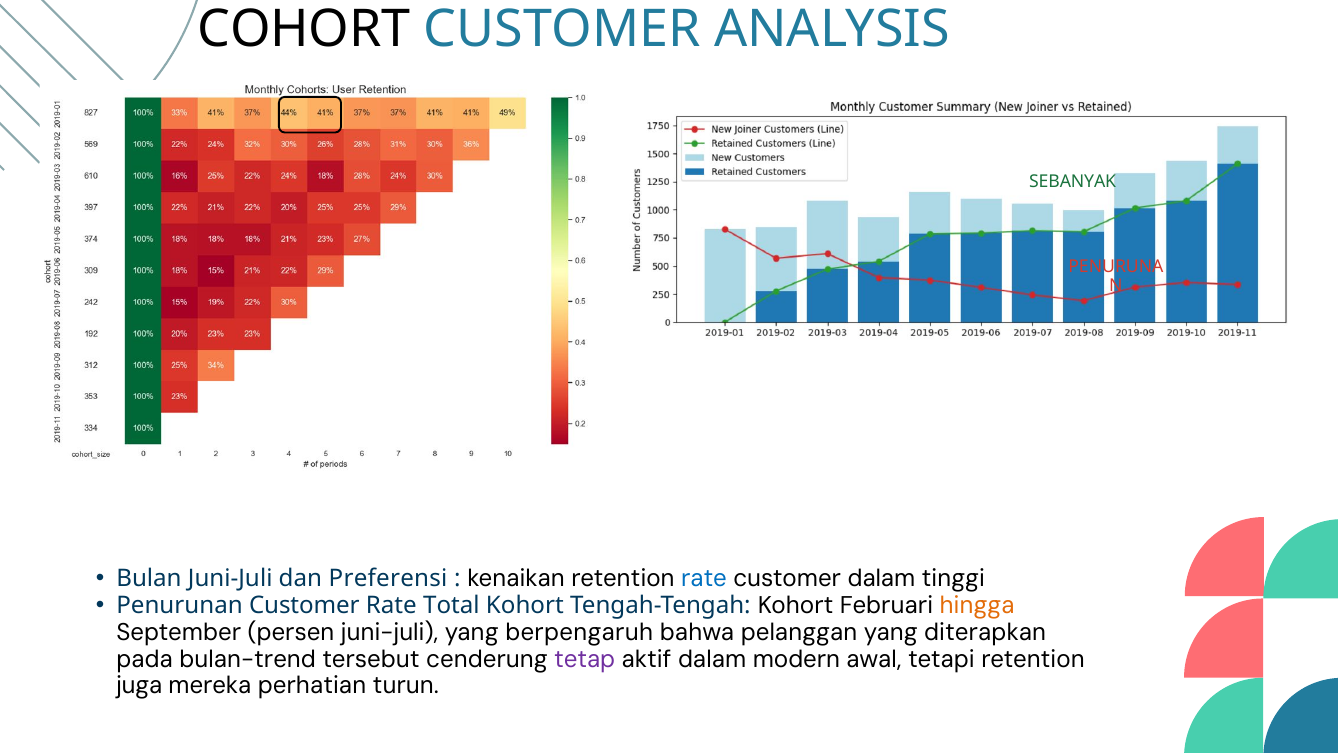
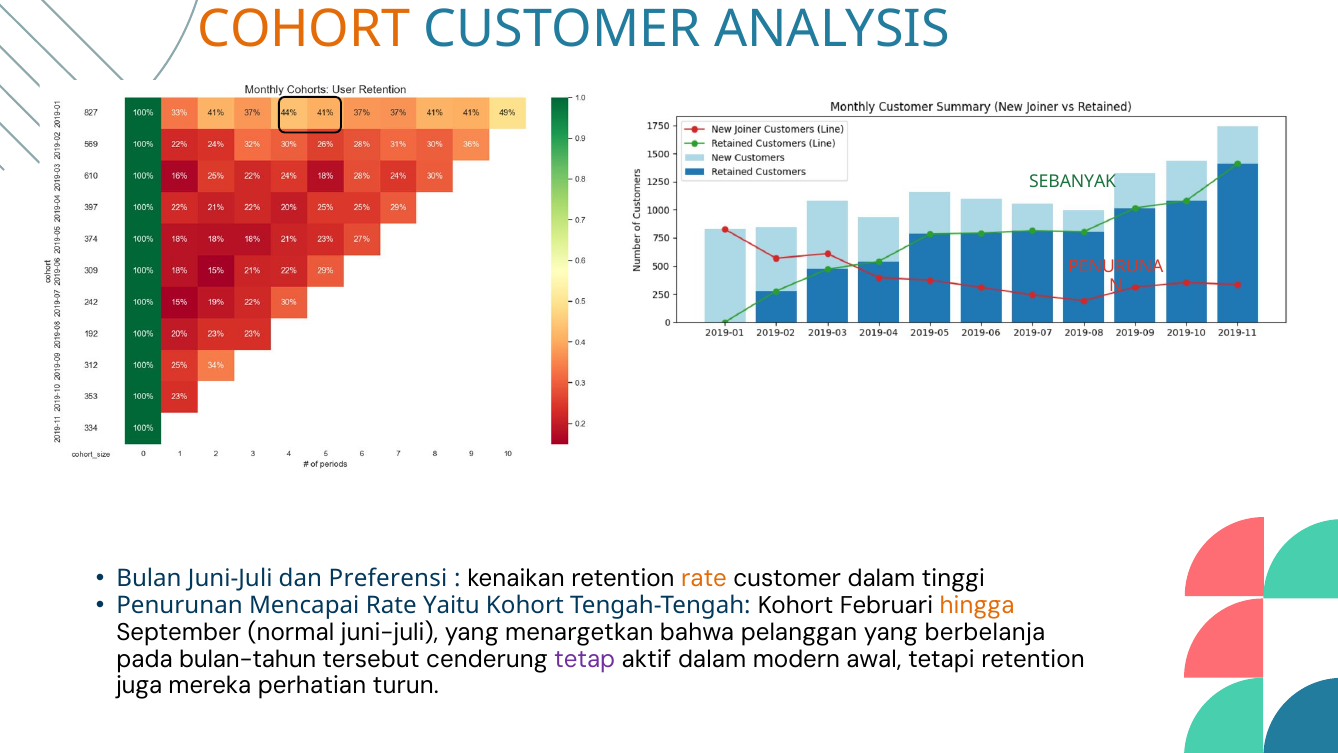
COHORT colour: black -> orange
rate at (704, 578) colour: blue -> orange
Penurunan Customer: Customer -> Mencapai
Total: Total -> Yaitu
persen: persen -> normal
berpengaruh: berpengaruh -> menargetkan
diterapkan: diterapkan -> berbelanja
bulan-trend: bulan-trend -> bulan-tahun
